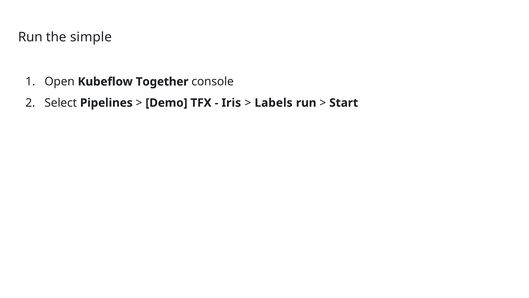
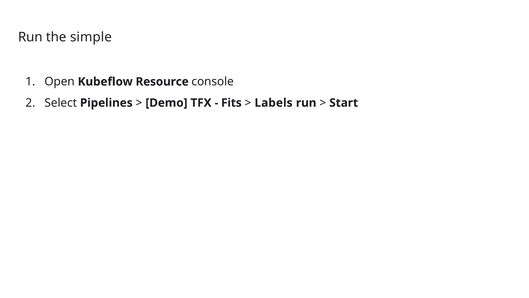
Together: Together -> Resource
Iris: Iris -> Fits
